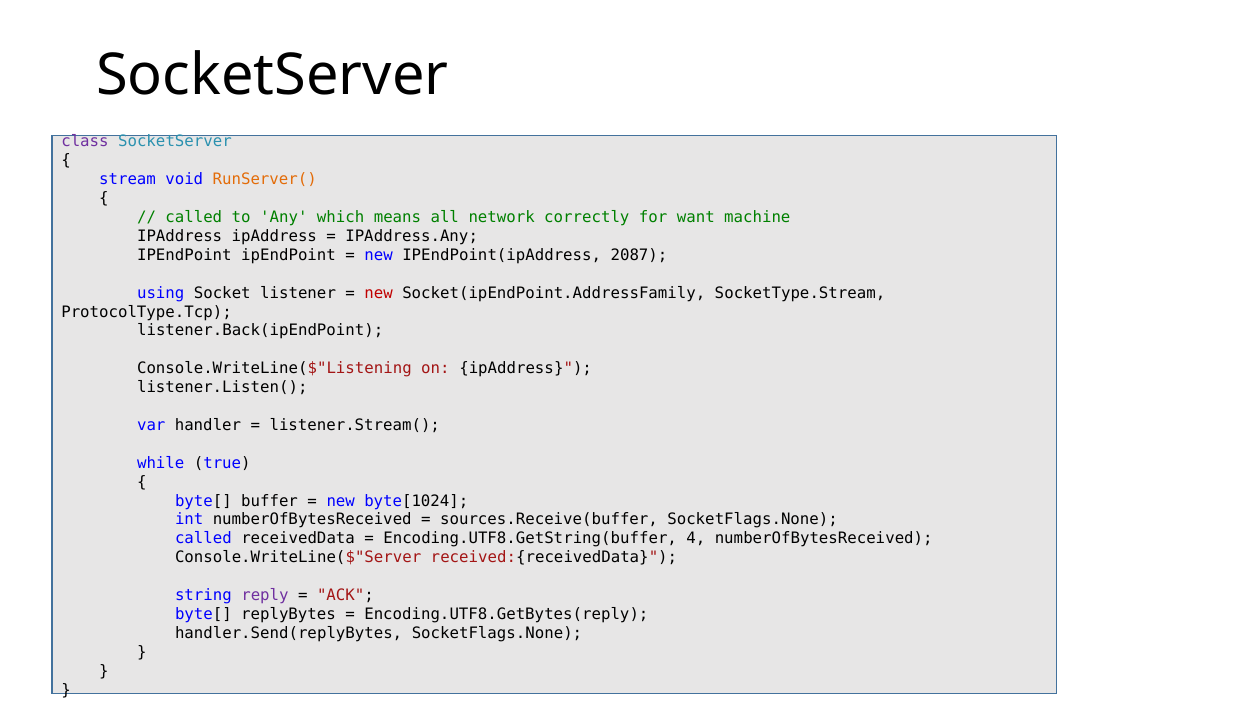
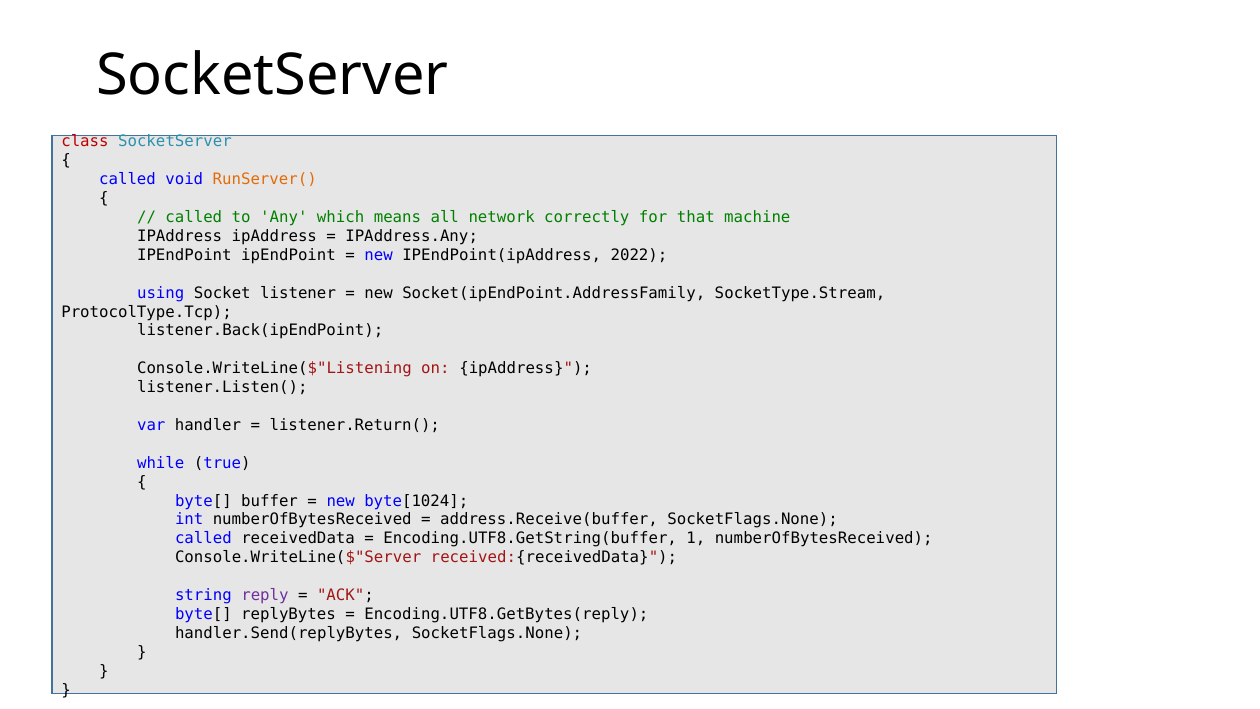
class colour: purple -> red
stream at (128, 179): stream -> called
want: want -> that
2087: 2087 -> 2022
new at (379, 293) colour: red -> black
listener.Stream(: listener.Stream( -> listener.Return(
sources.Receive(buffer: sources.Receive(buffer -> address.Receive(buffer
4: 4 -> 1
